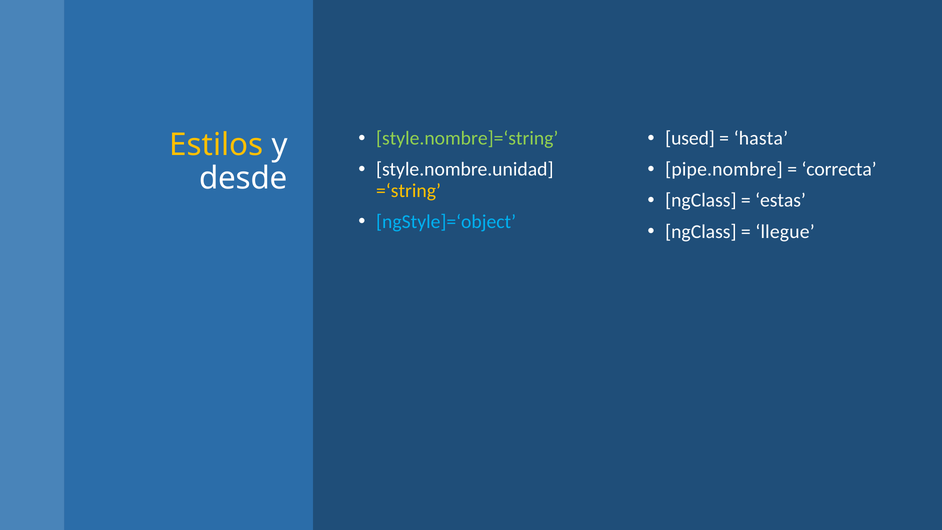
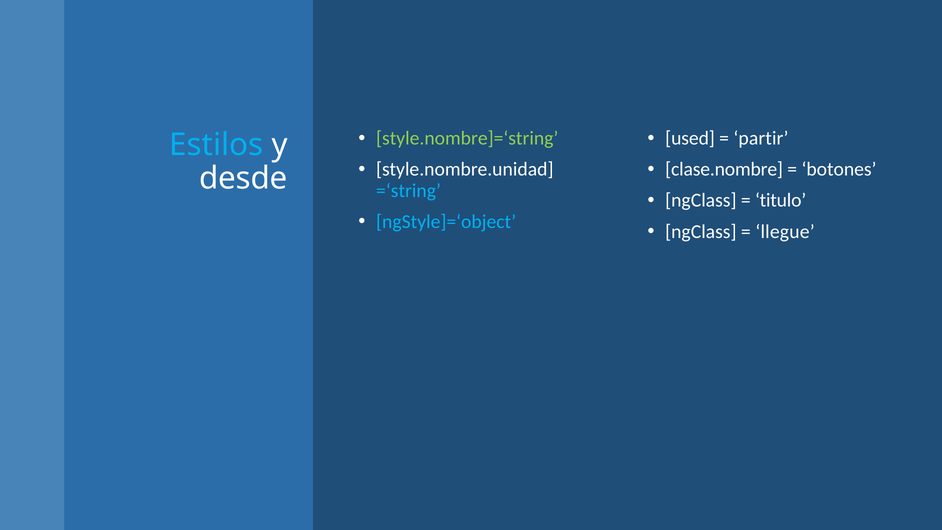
hasta: hasta -> partir
Estilos colour: yellow -> light blue
pipe.nombre: pipe.nombre -> clase.nombre
correcta: correcta -> botones
=‘string colour: yellow -> light blue
estas: estas -> titulo
